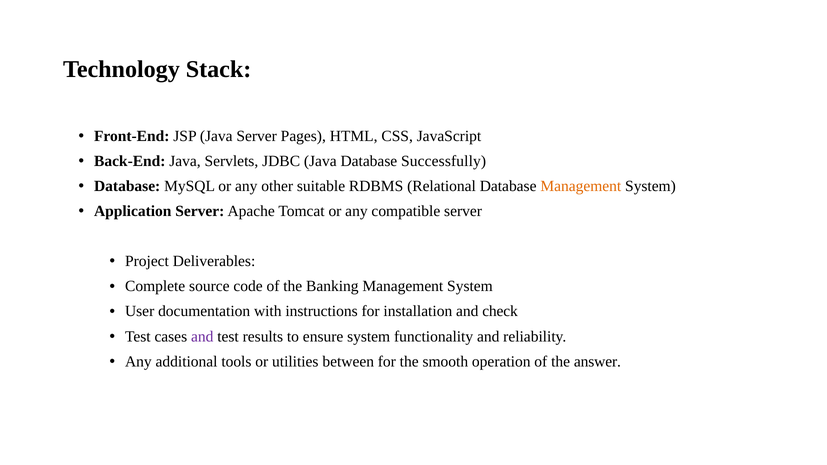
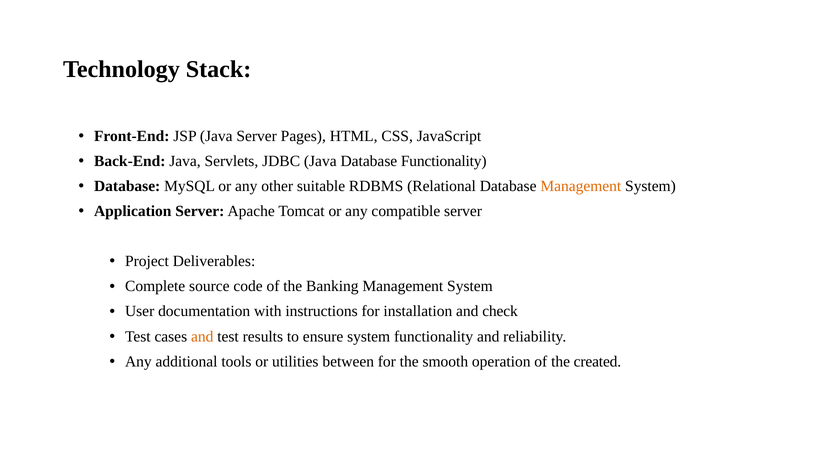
Database Successfully: Successfully -> Functionality
and at (202, 337) colour: purple -> orange
answer: answer -> created
